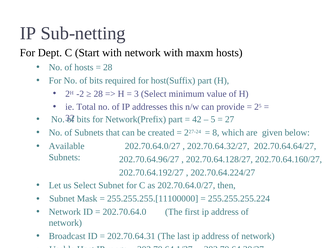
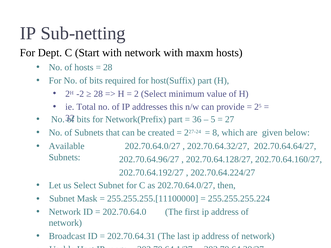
3: 3 -> 2
42: 42 -> 36
